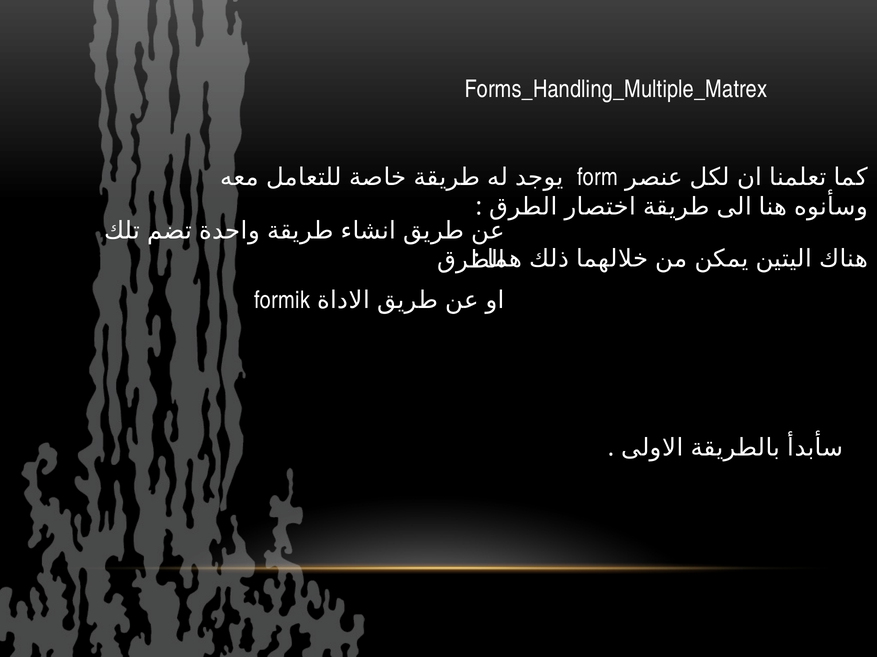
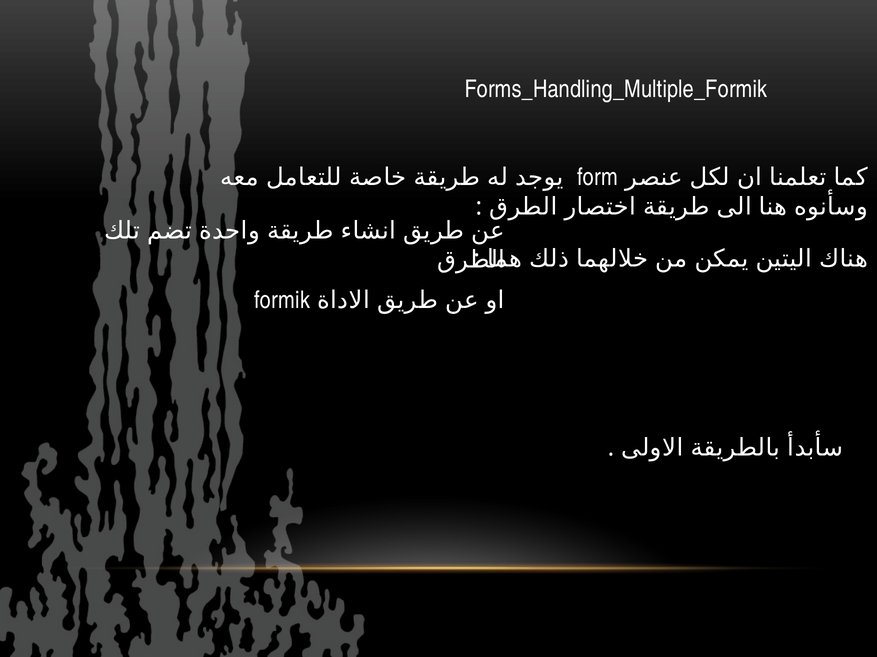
Forms_Handling_Multiple_Matrex: Forms_Handling_Multiple_Matrex -> Forms_Handling_Multiple_Formik
